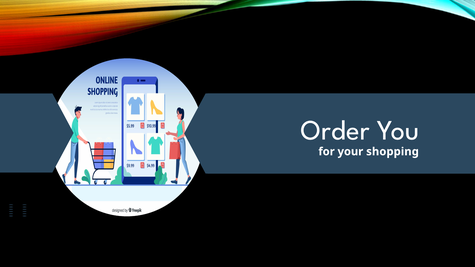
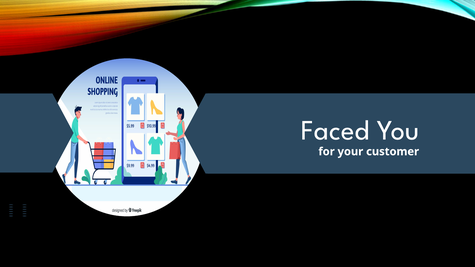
Order: Order -> Faced
shopping: shopping -> customer
